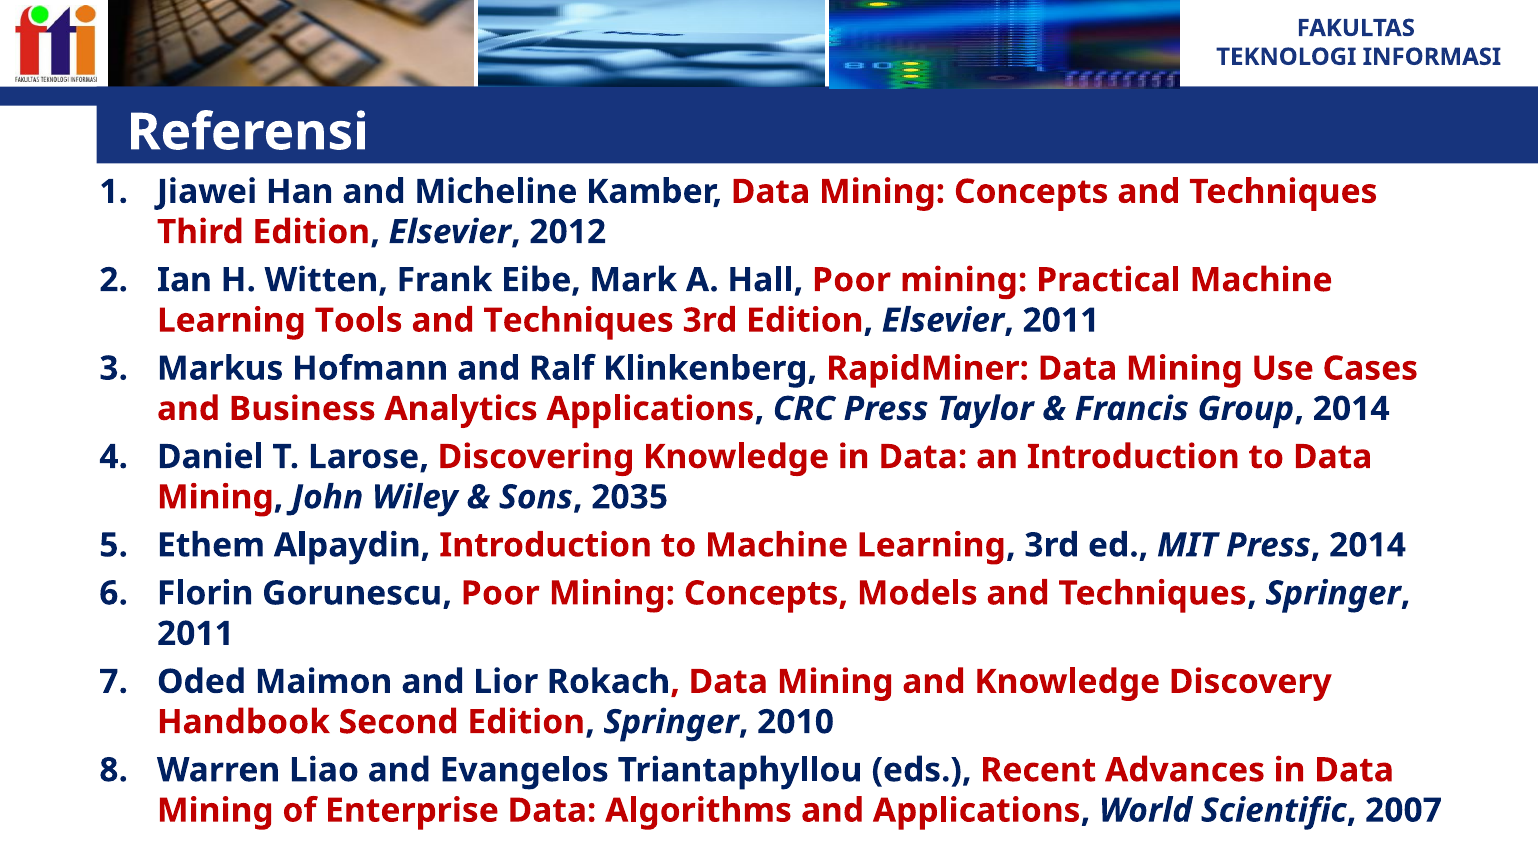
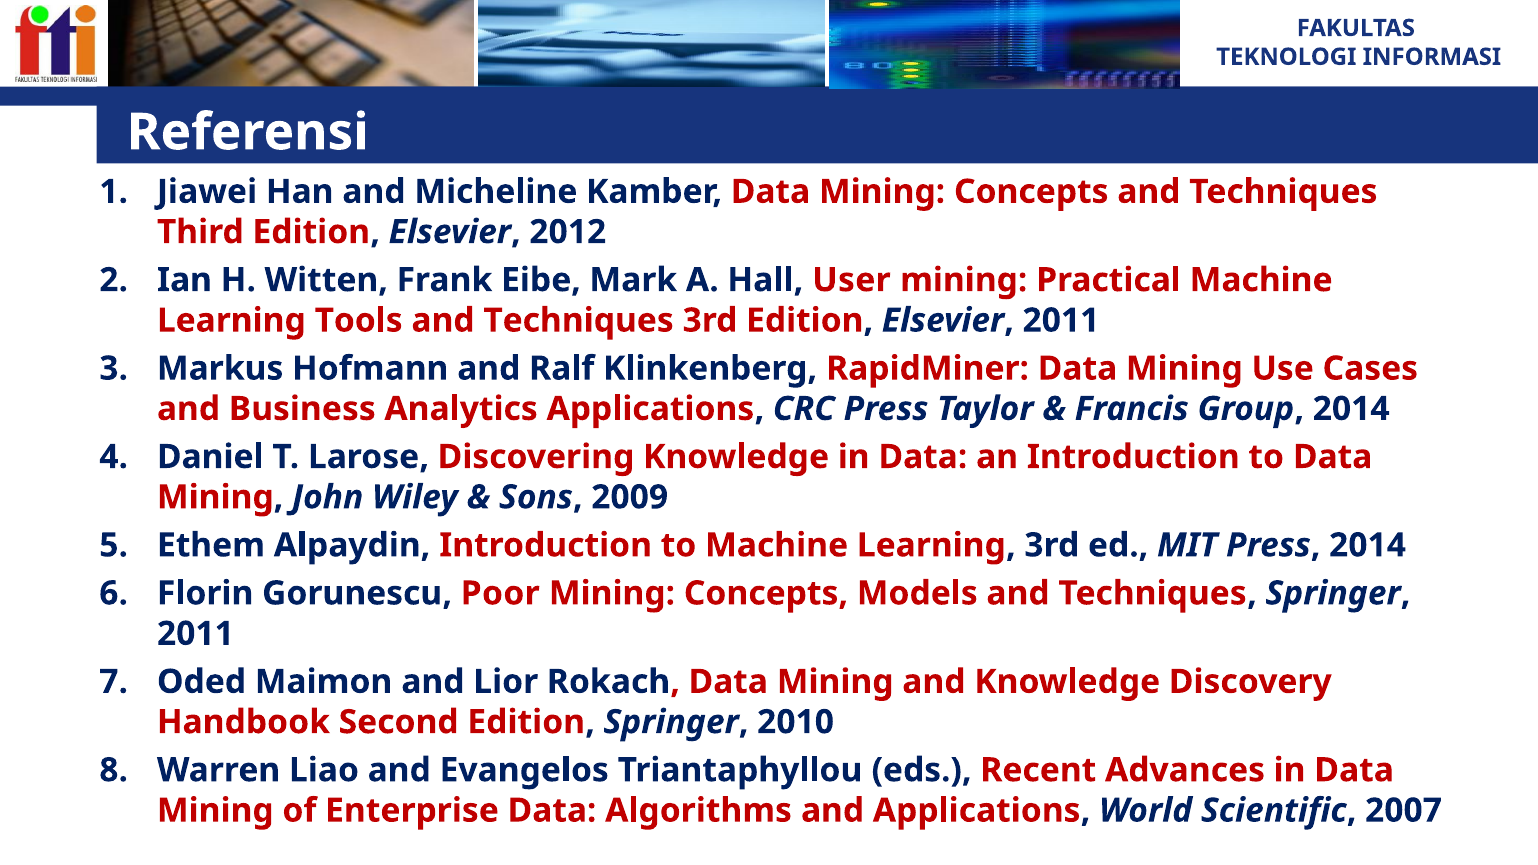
Hall Poor: Poor -> User
2035: 2035 -> 2009
